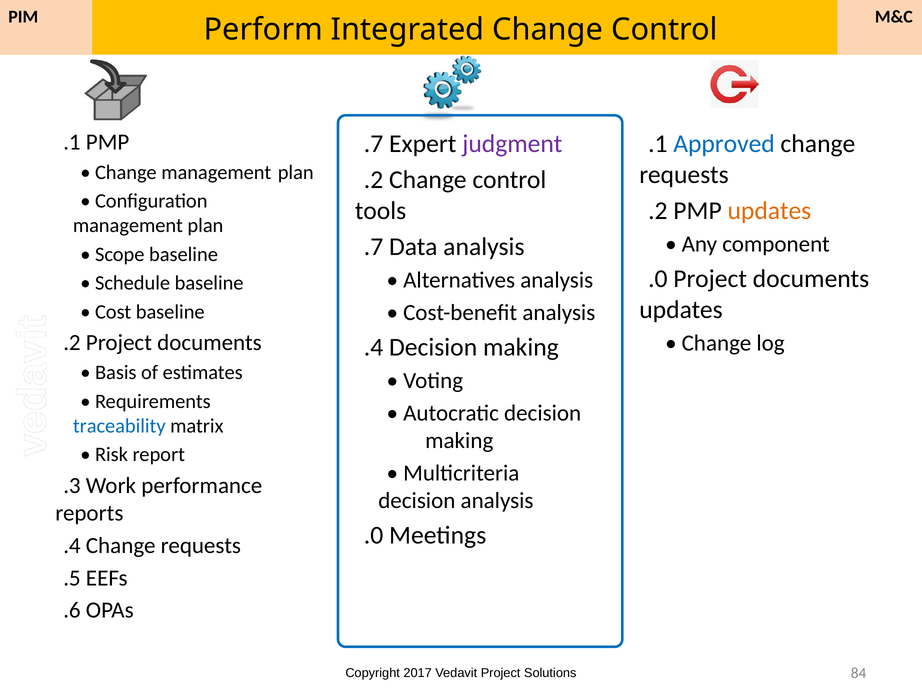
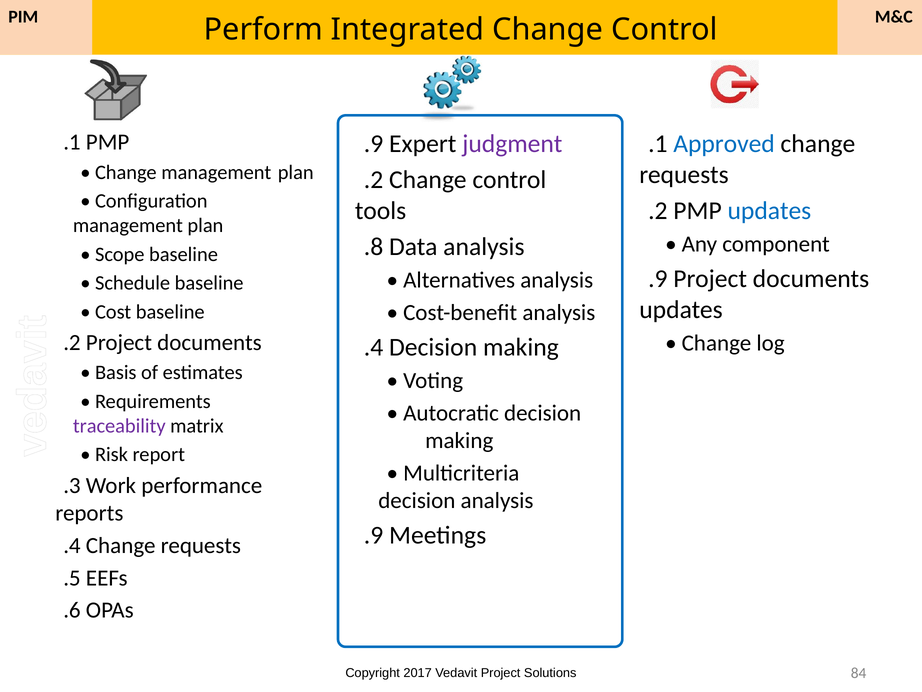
.7 at (374, 144): .7 -> .9
updates at (769, 211) colour: orange -> blue
.7 at (374, 246): .7 -> .8
.0 at (658, 279): .0 -> .9
traceability colour: blue -> purple
.0 at (374, 535): .0 -> .9
